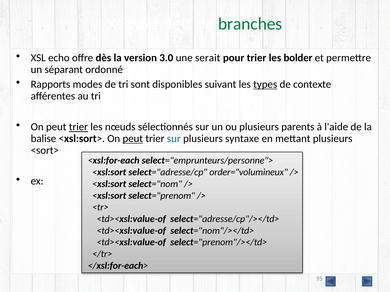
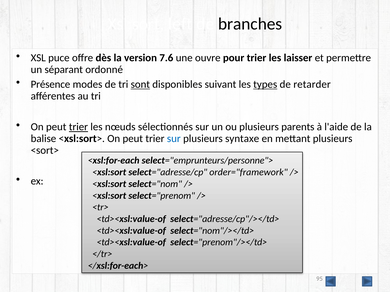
branches colour: green -> black
echo: echo -> puce
3.0: 3.0 -> 7.6
serait: serait -> ouvre
bolder: bolder -> laisser
Rapports: Rapports -> Présence
sont underline: none -> present
contexte: contexte -> retarder
peut at (133, 139) underline: present -> none
order="volumineux: order="volumineux -> order="framework
